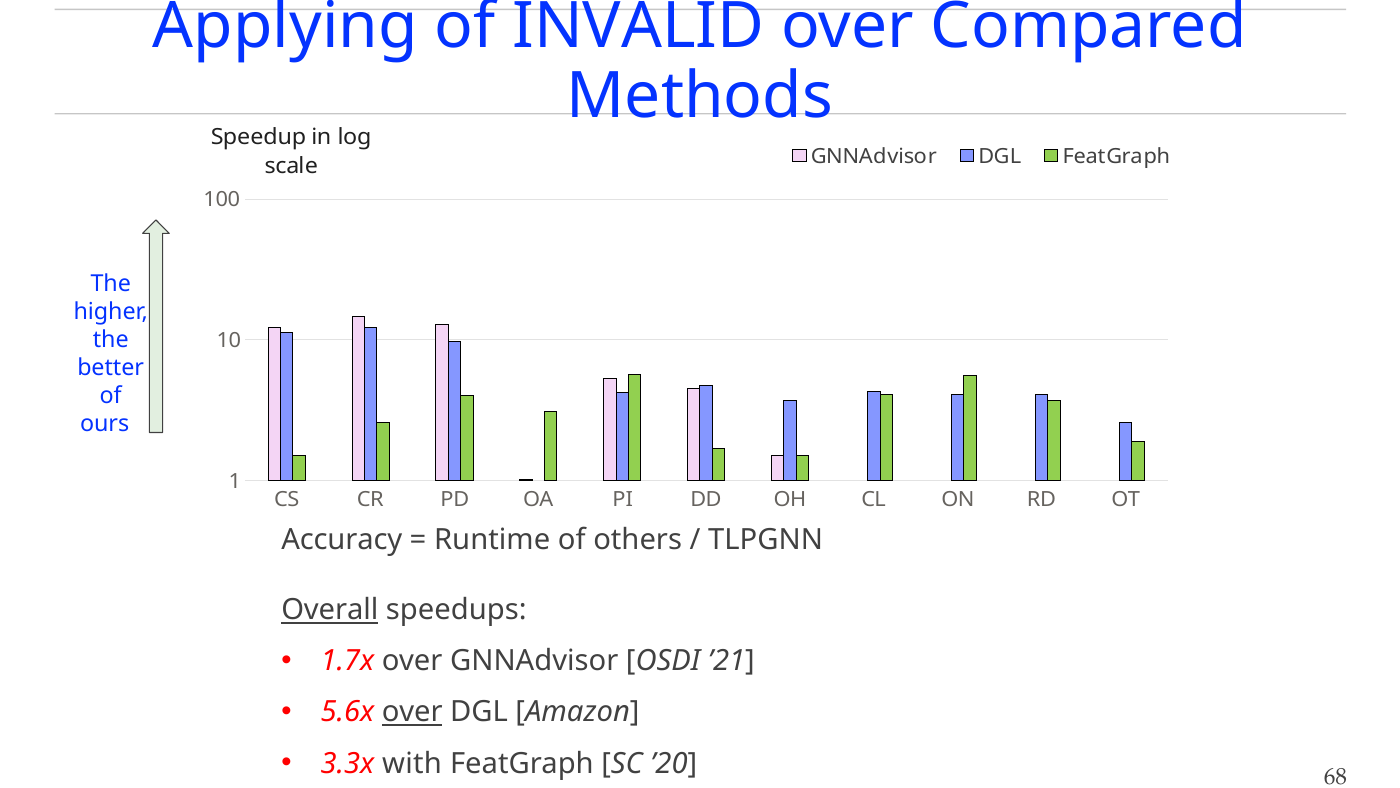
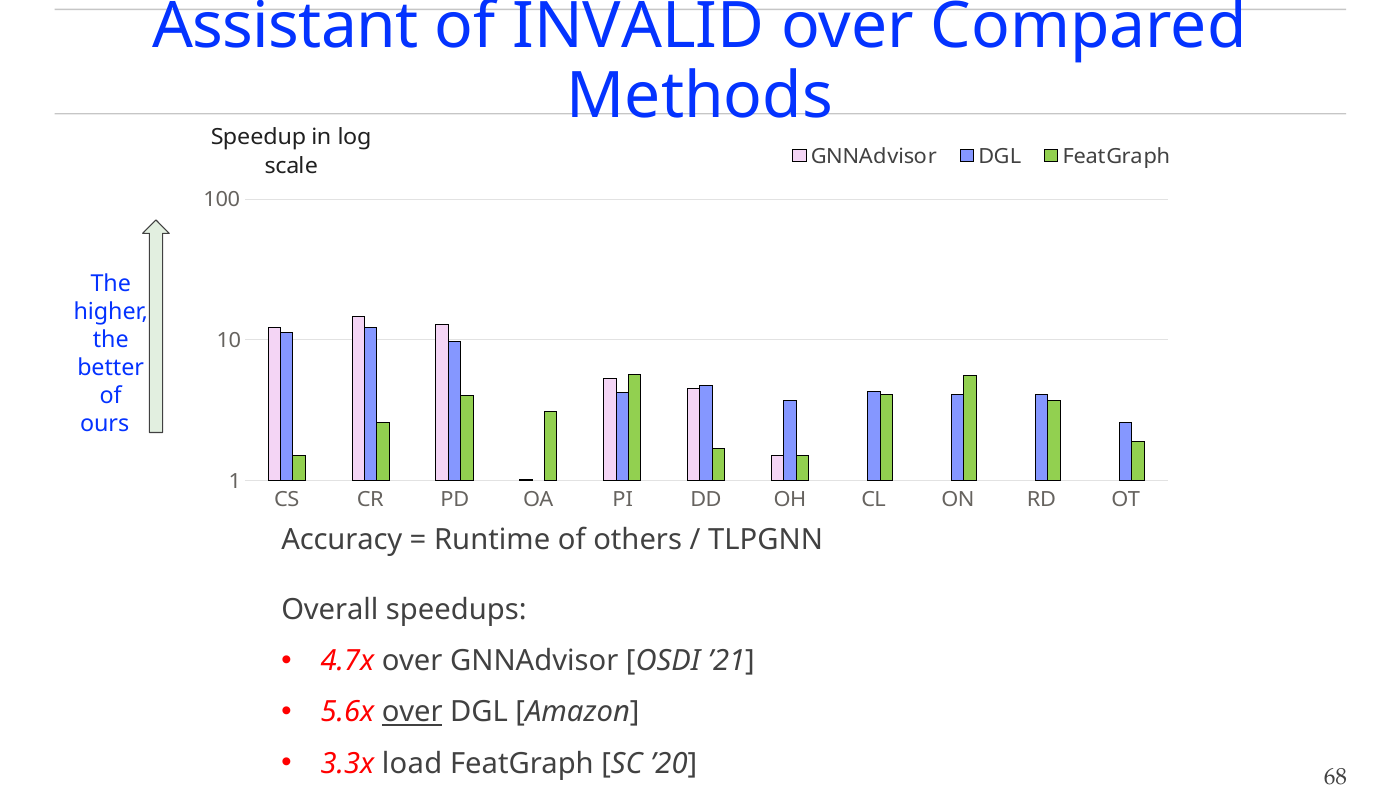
Applying: Applying -> Assistant
Overall underline: present -> none
1.7x: 1.7x -> 4.7x
with: with -> load
